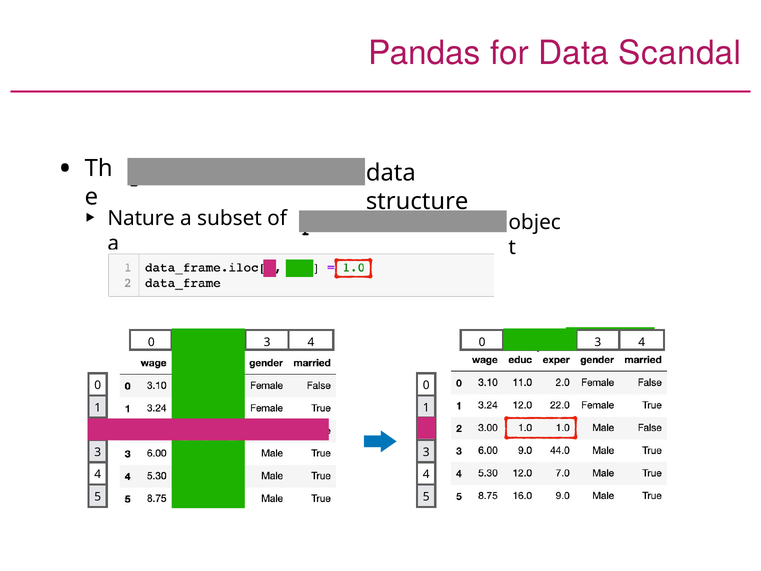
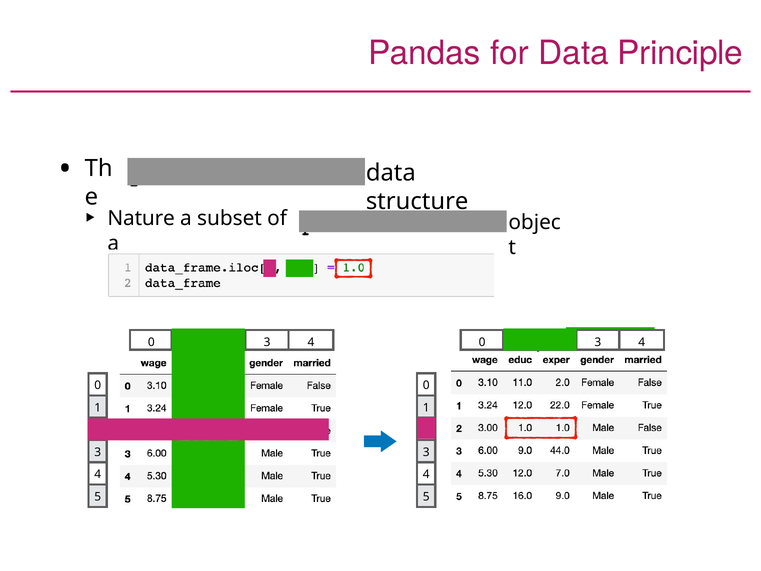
Scandal: Scandal -> Principle
